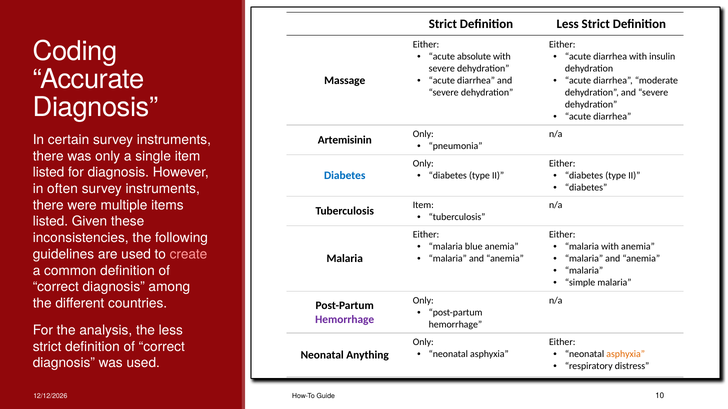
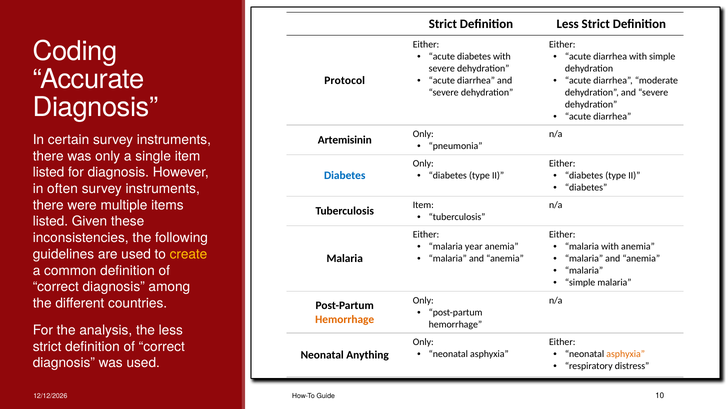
acute absolute: absolute -> diabetes
with insulin: insulin -> simple
Massage: Massage -> Protocol
blue: blue -> year
create colour: pink -> yellow
Hemorrhage at (345, 320) colour: purple -> orange
